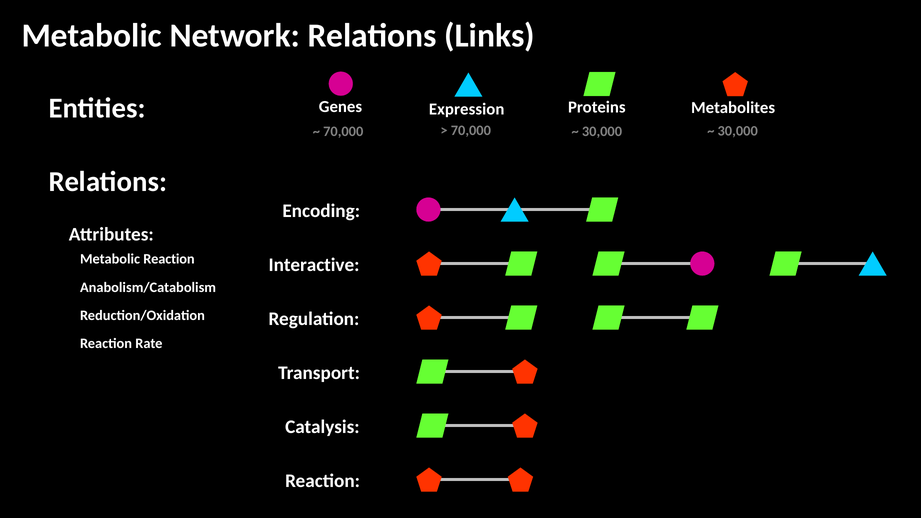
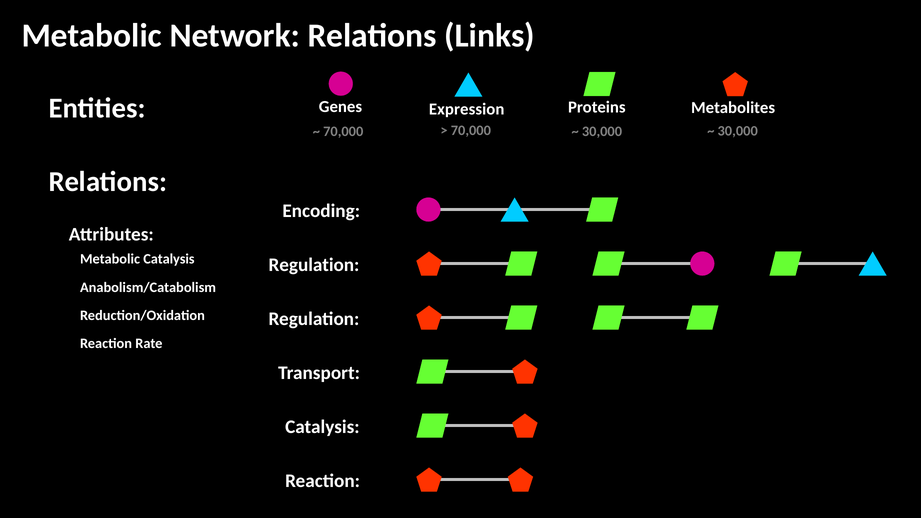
Metabolic Reaction: Reaction -> Catalysis
Interactive at (314, 265): Interactive -> Regulation
